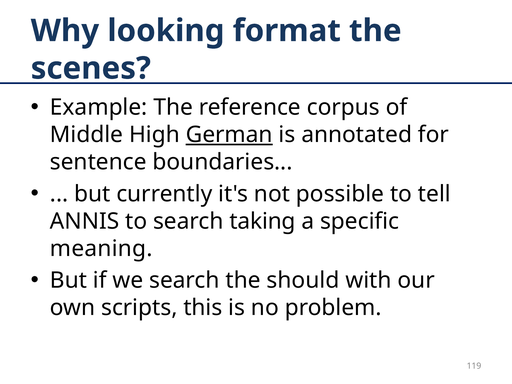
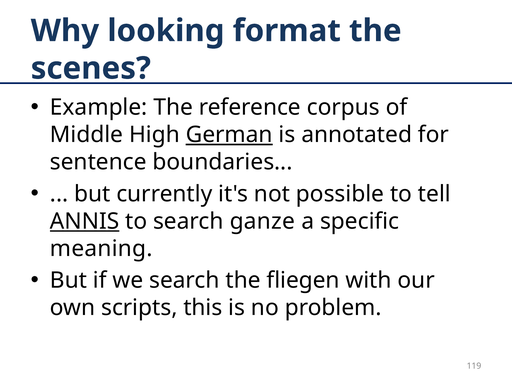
ANNIS underline: none -> present
taking: taking -> ganze
should: should -> fliegen
